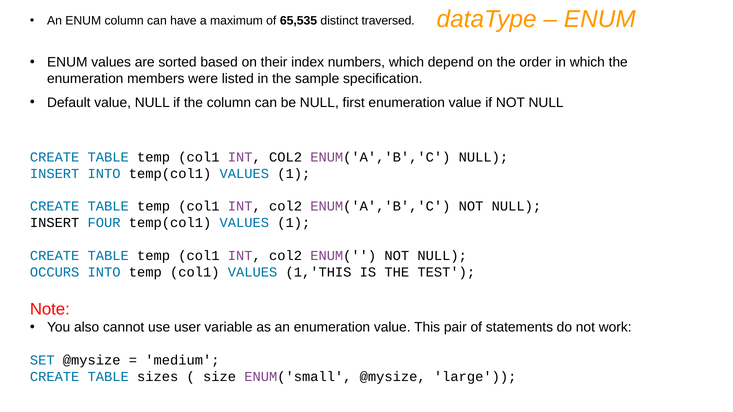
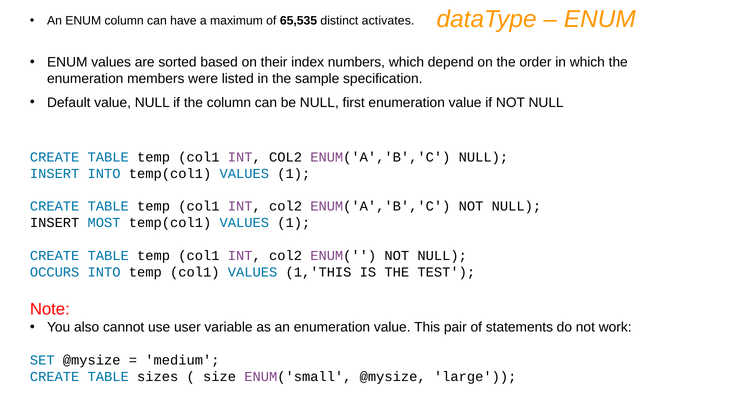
traversed: traversed -> activates
FOUR: FOUR -> MOST
